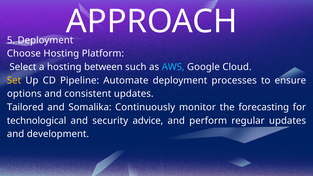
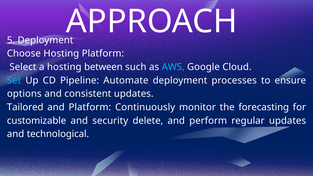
Set colour: yellow -> light blue
and Somalika: Somalika -> Platform
technological: technological -> customizable
advice: advice -> delete
development: development -> technological
